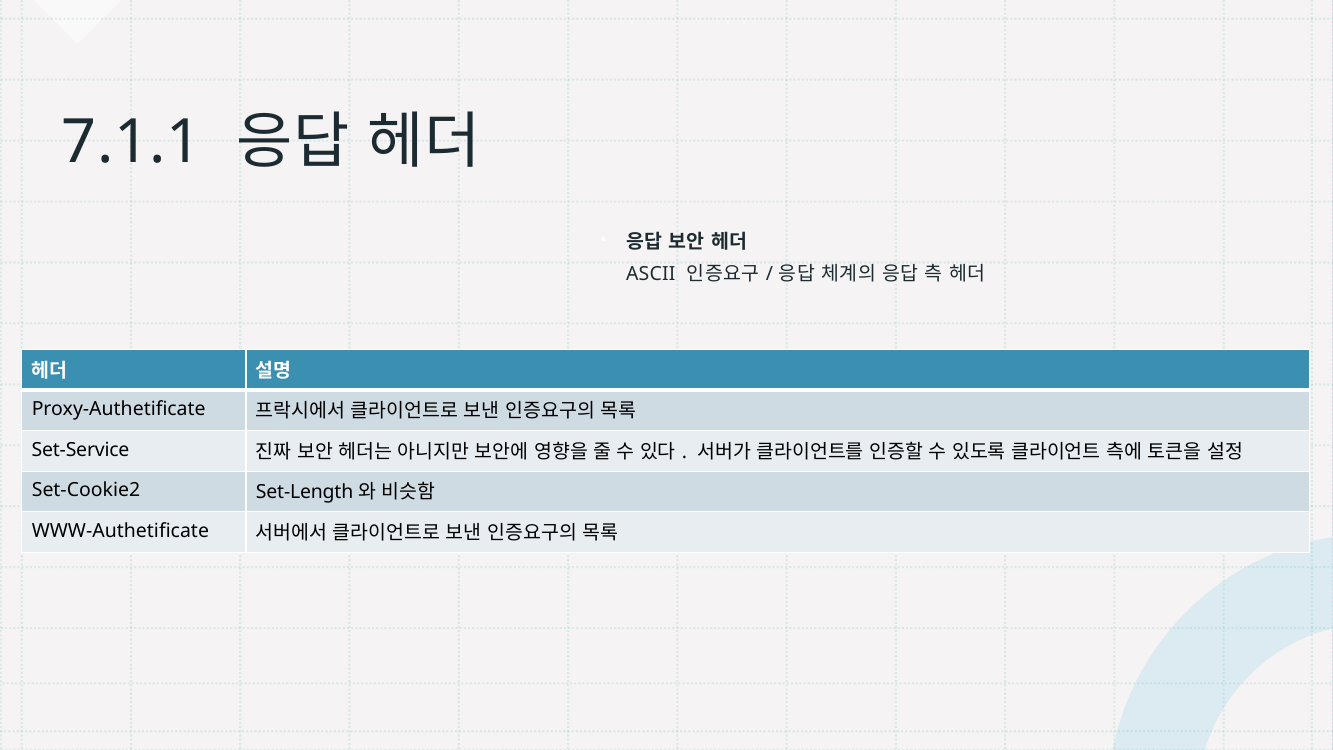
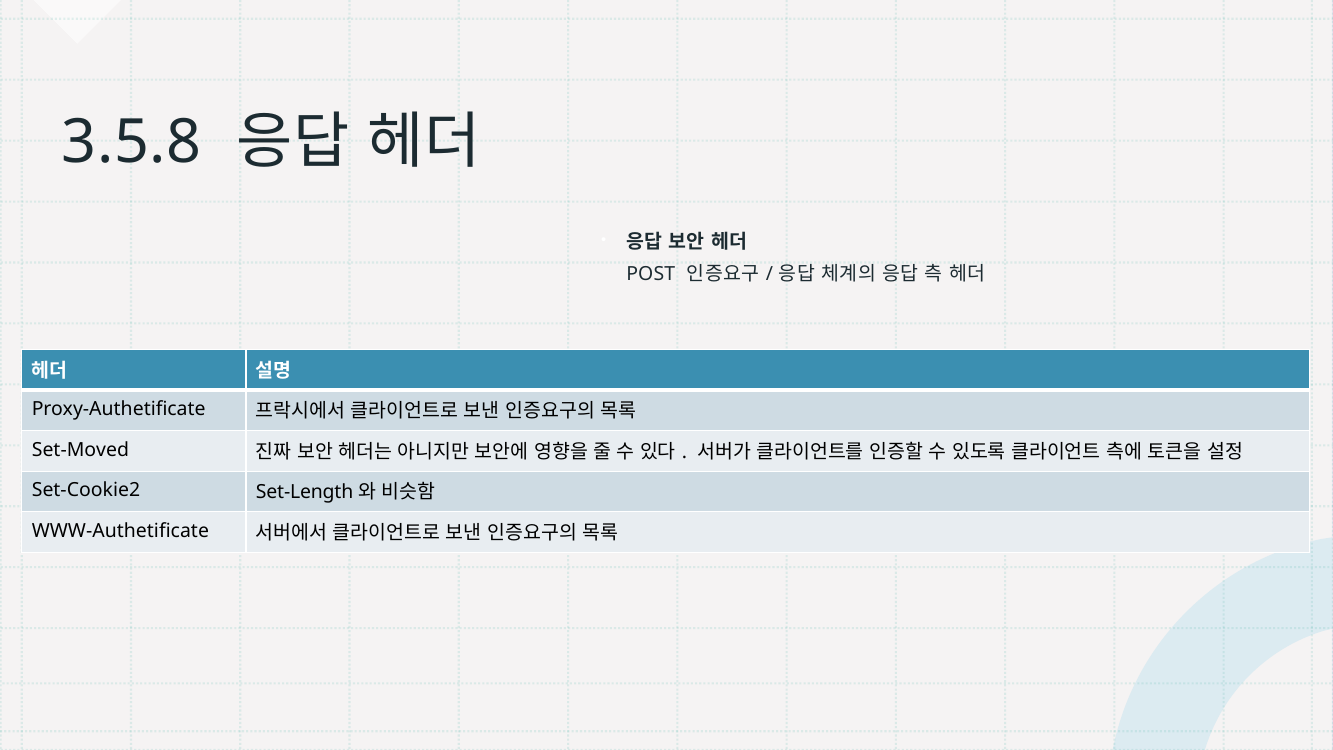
7.1.1: 7.1.1 -> 3.5.8
ASCII: ASCII -> POST
Set-Service: Set-Service -> Set-Moved
